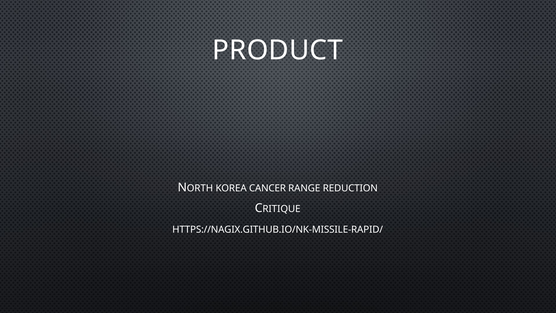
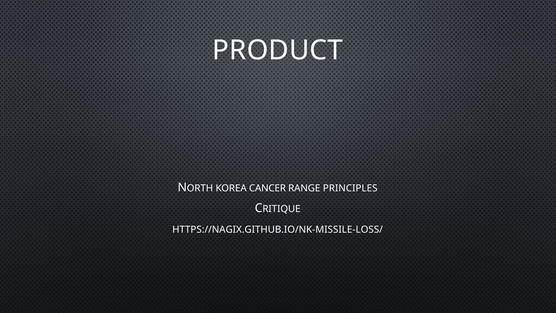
REDUCTION: REDUCTION -> PRINCIPLES
HTTPS://NAGIX.GITHUB.IO/NK-MISSILE-RAPID/: HTTPS://NAGIX.GITHUB.IO/NK-MISSILE-RAPID/ -> HTTPS://NAGIX.GITHUB.IO/NK-MISSILE-LOSS/
